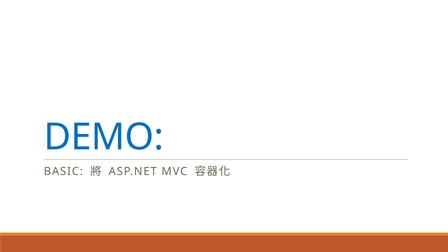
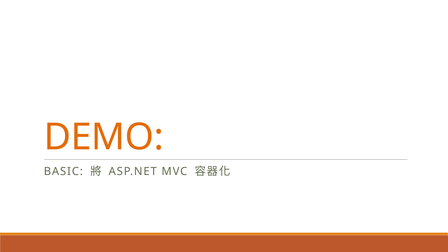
DEMO colour: blue -> orange
